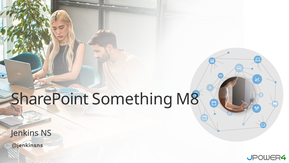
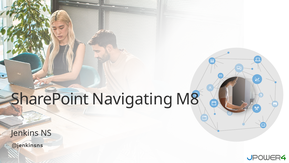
Something: Something -> Navigating
